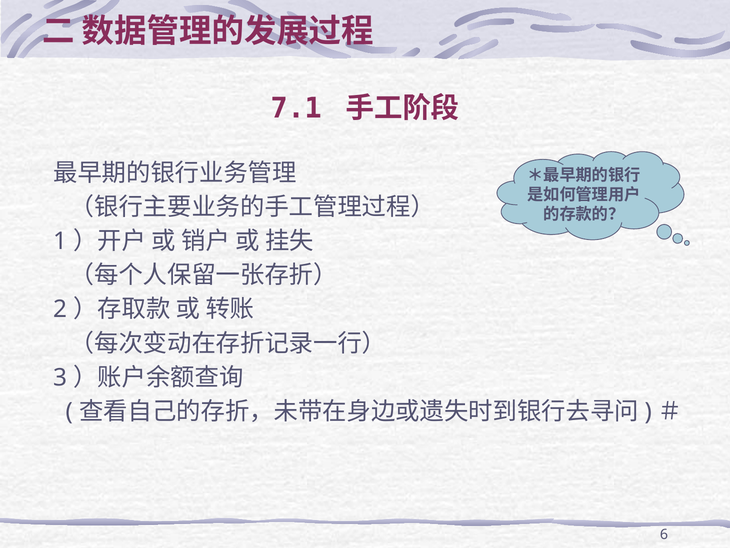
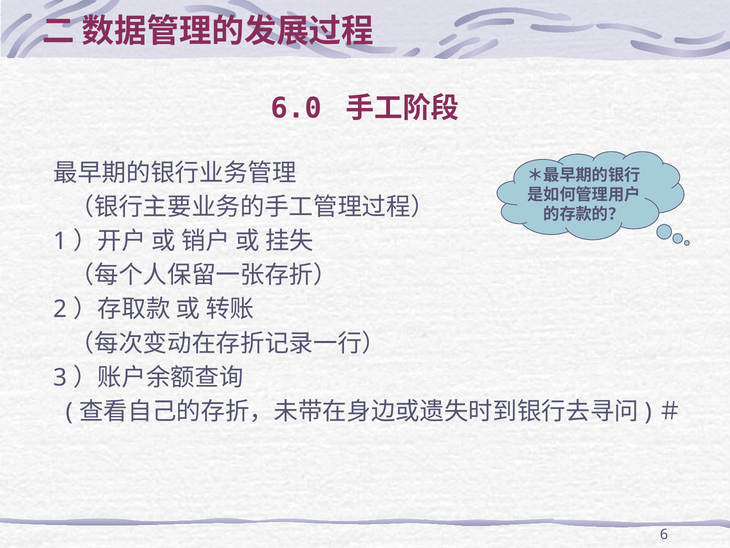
7.1: 7.1 -> 6.0
